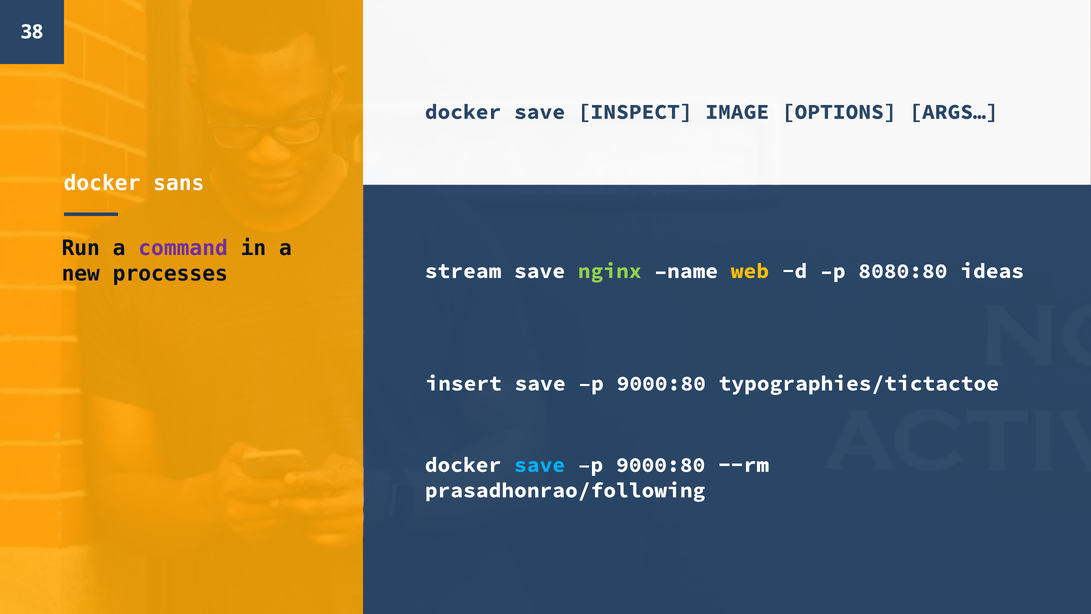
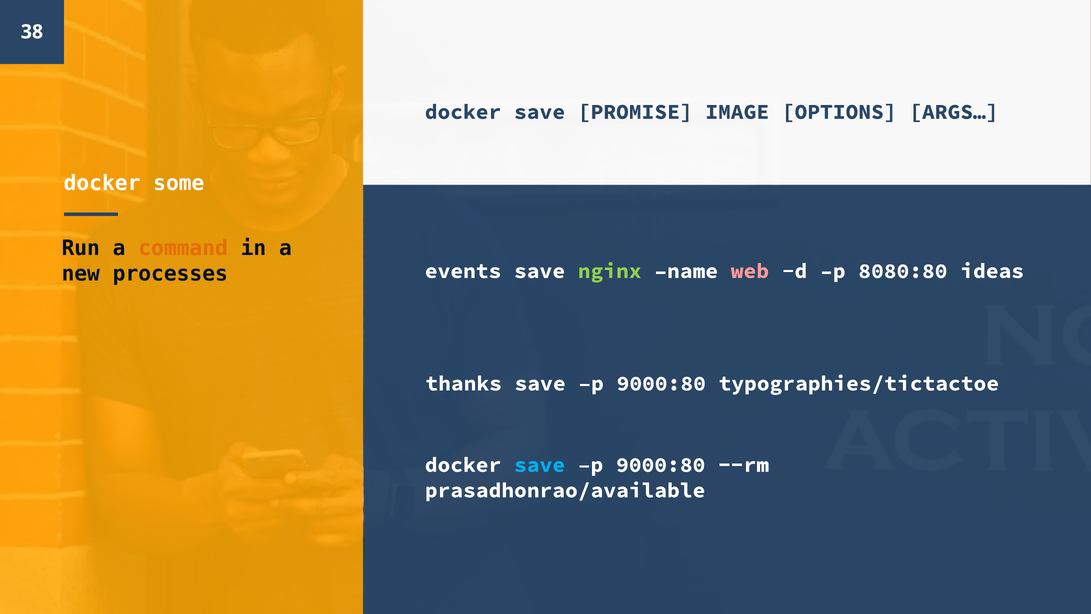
INSPECT: INSPECT -> PROMISE
sans: sans -> some
command colour: purple -> orange
stream: stream -> events
web colour: yellow -> pink
insert: insert -> thanks
prasadhonrao/following: prasadhonrao/following -> prasadhonrao/available
